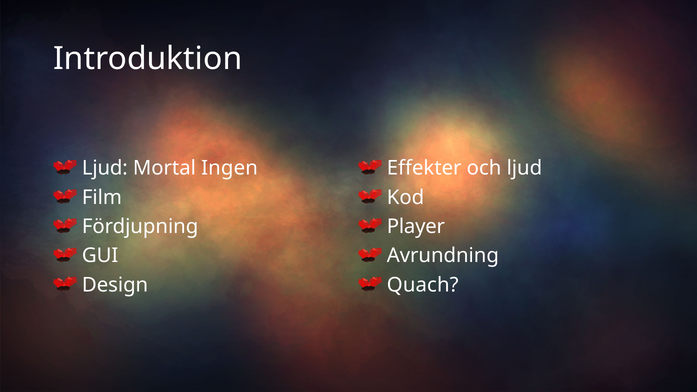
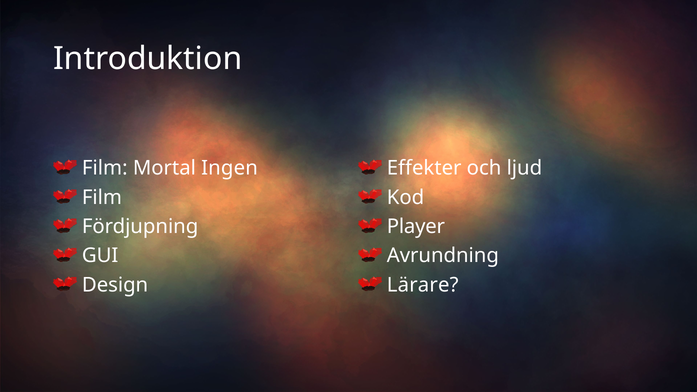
Ljud at (105, 168): Ljud -> Film
Quach: Quach -> Lärare
